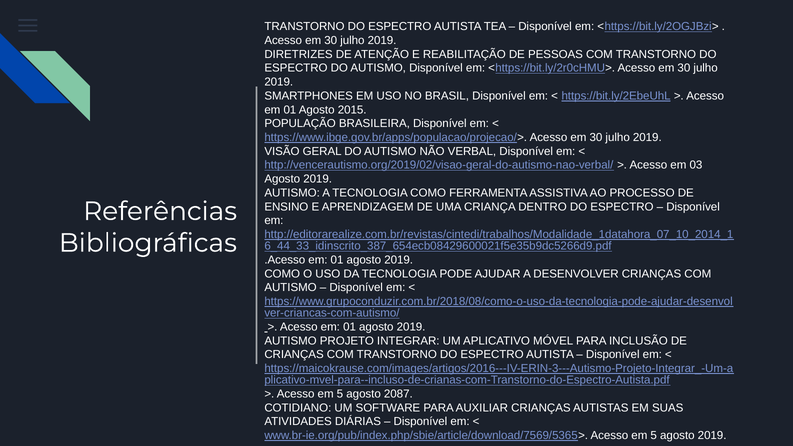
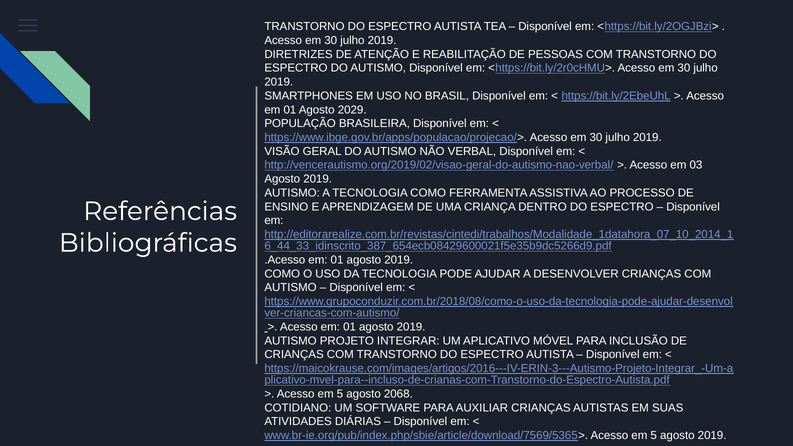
2015: 2015 -> 2029
2087: 2087 -> 2068
